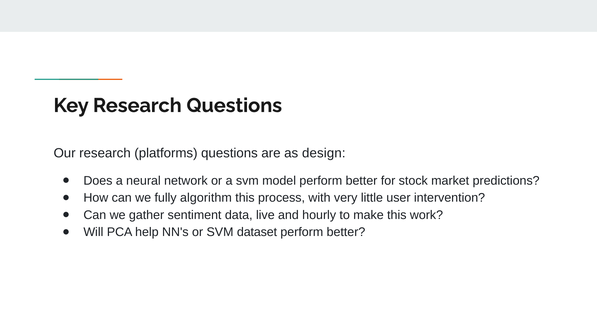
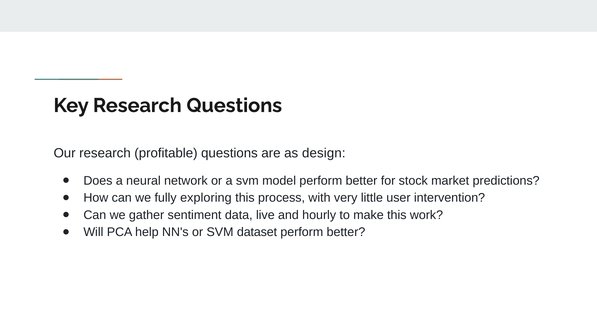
platforms: platforms -> profitable
algorithm: algorithm -> exploring
